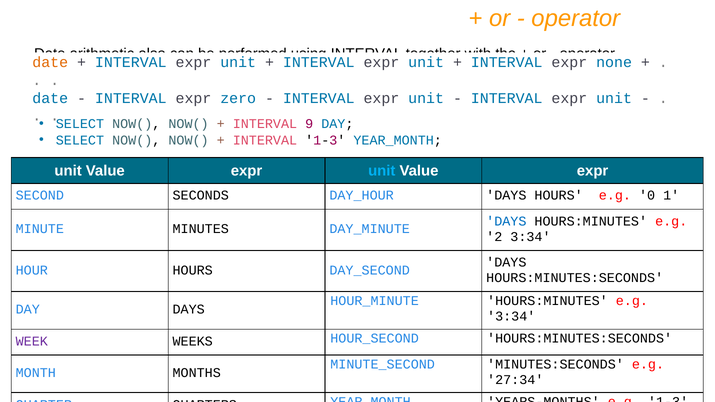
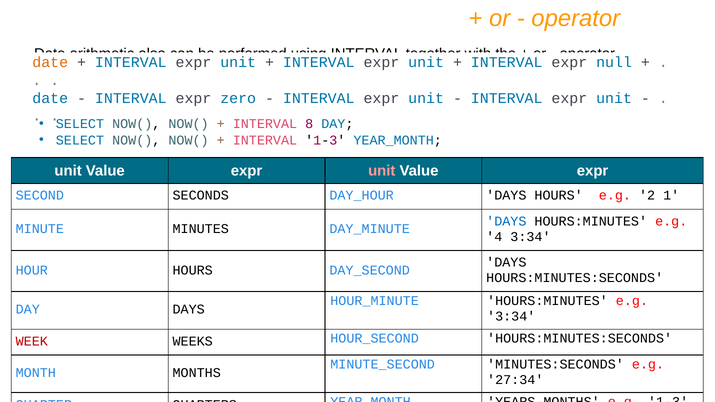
none: none -> null
9: 9 -> 8
unit at (382, 171) colour: light blue -> pink
0: 0 -> 2
2: 2 -> 4
WEEK colour: purple -> red
